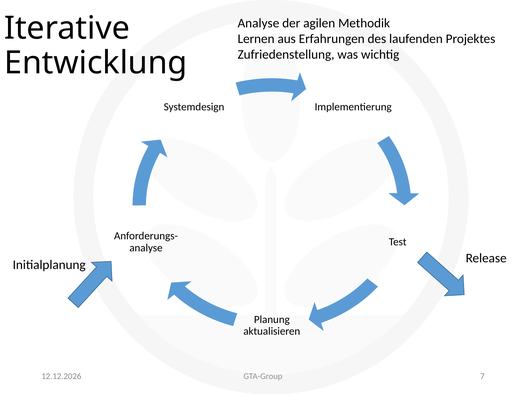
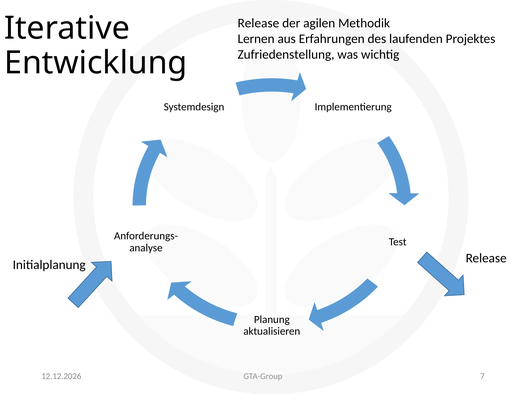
Analyse at (258, 23): Analyse -> Release
